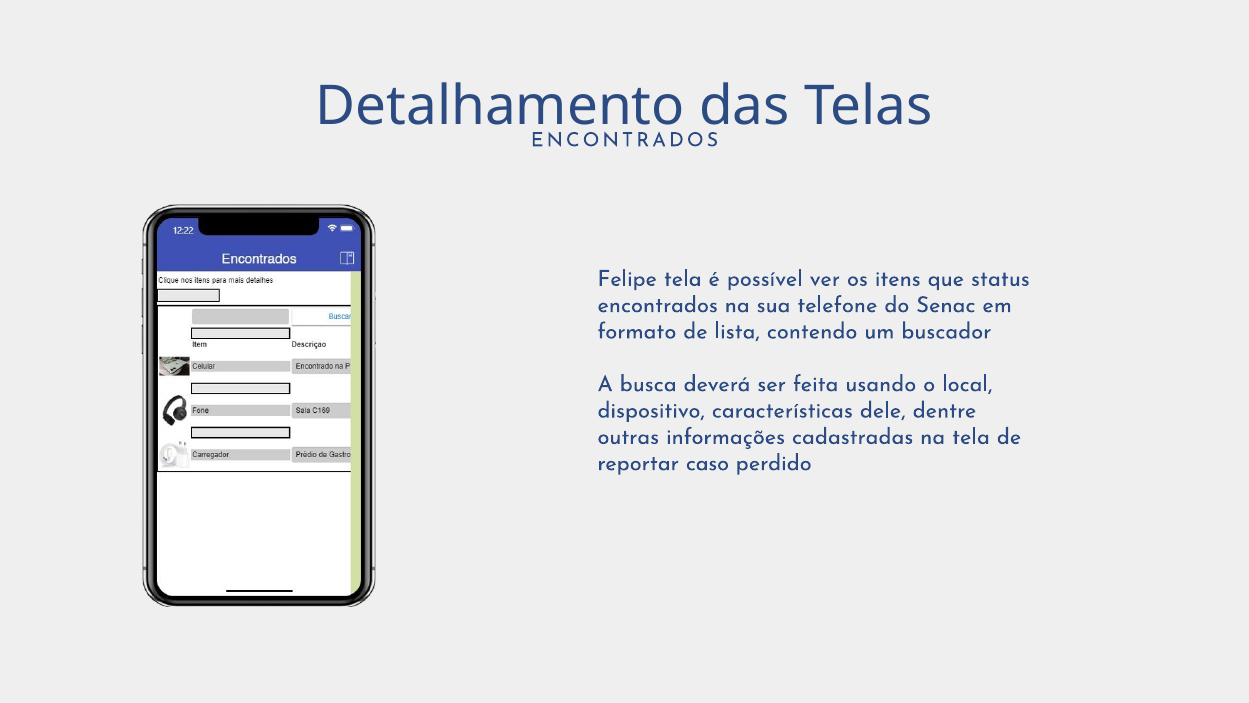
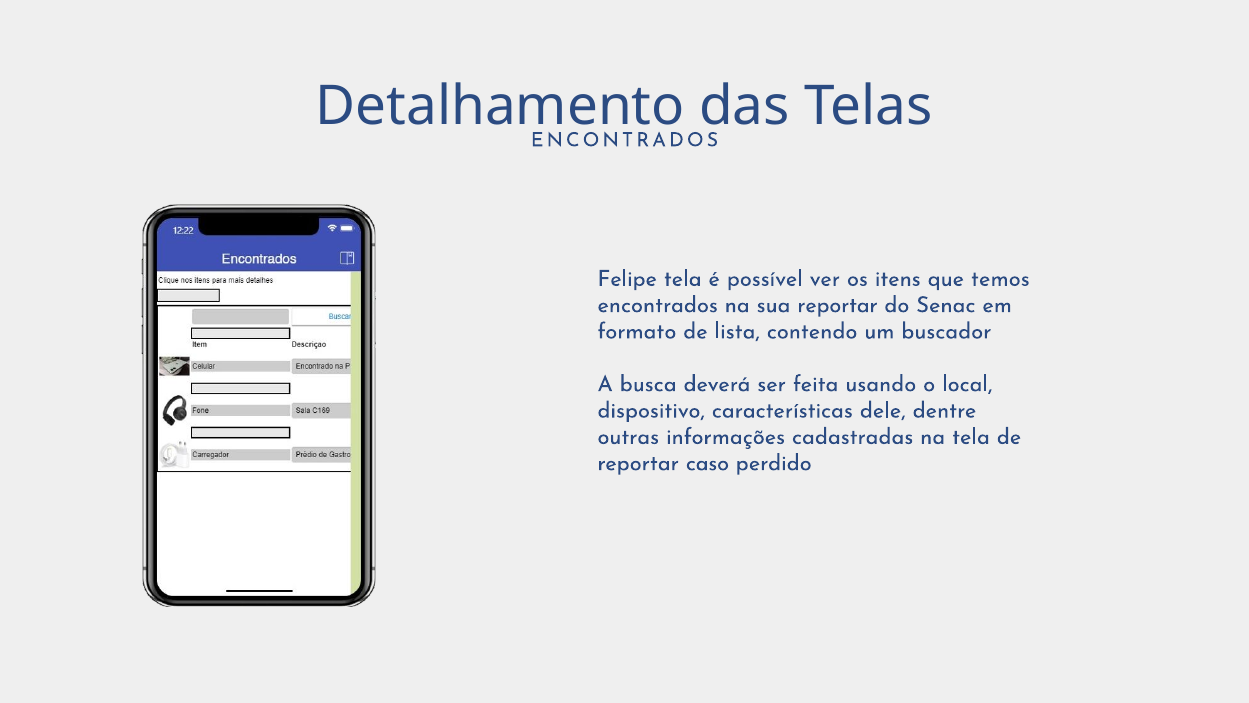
status: status -> temos
sua telefone: telefone -> reportar
